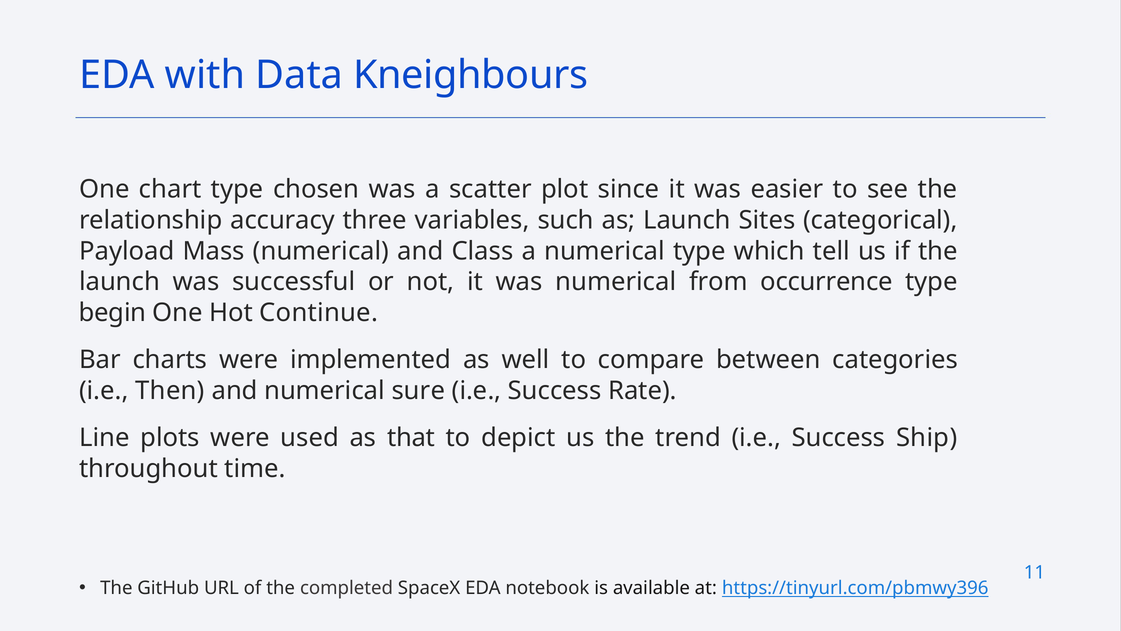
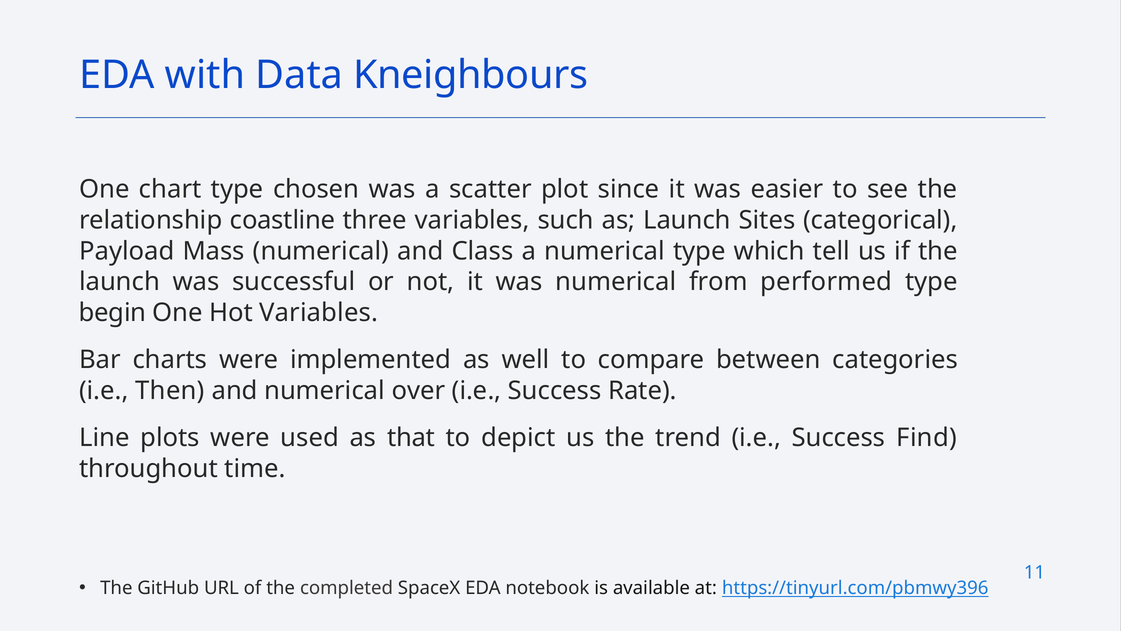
accuracy: accuracy -> coastline
occurrence: occurrence -> performed
Hot Continue: Continue -> Variables
sure: sure -> over
Ship: Ship -> Find
